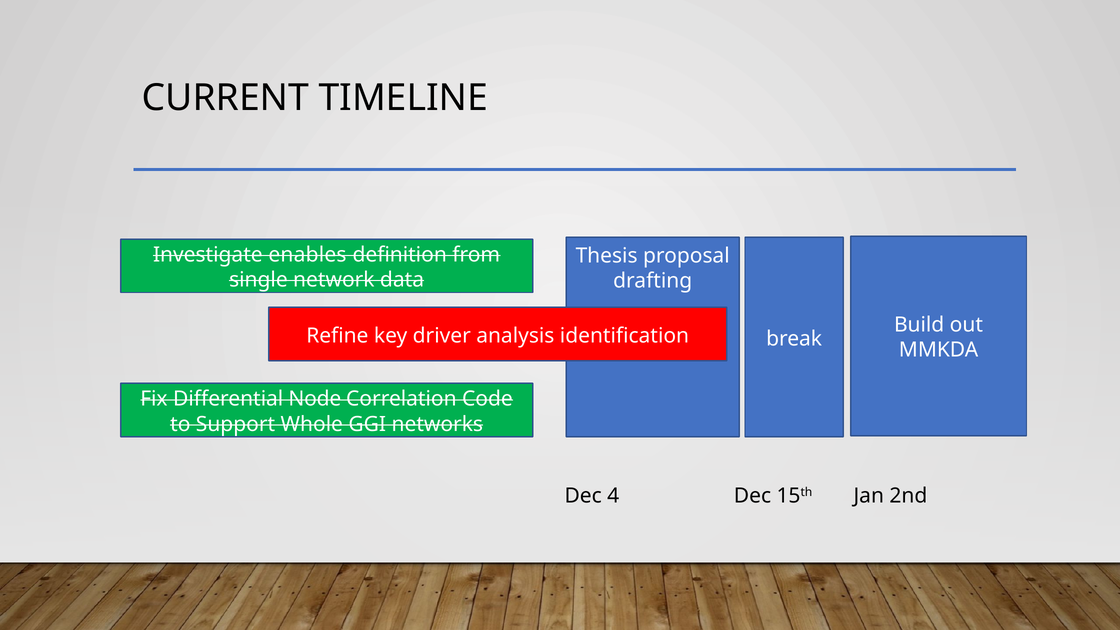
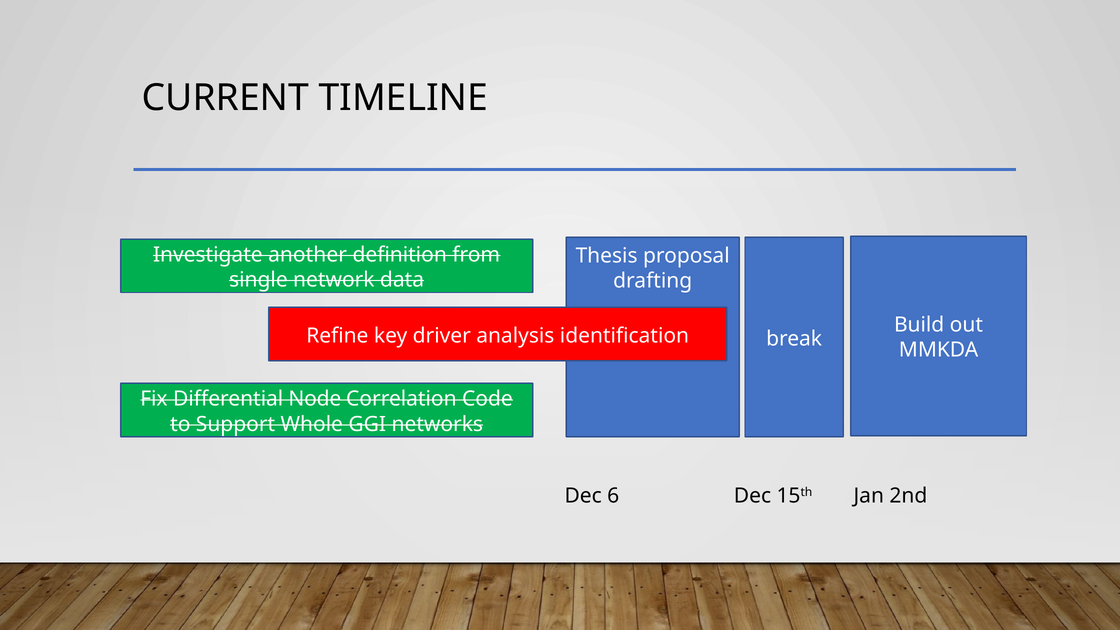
enables: enables -> another
4: 4 -> 6
